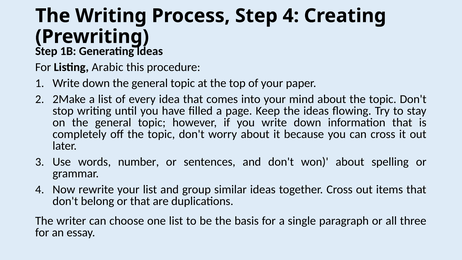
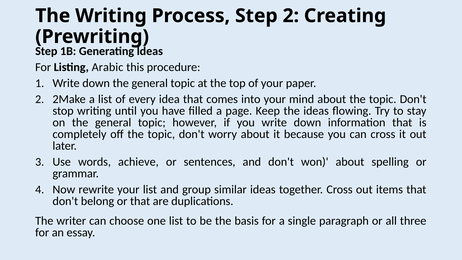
Step 4: 4 -> 2
number: number -> achieve
